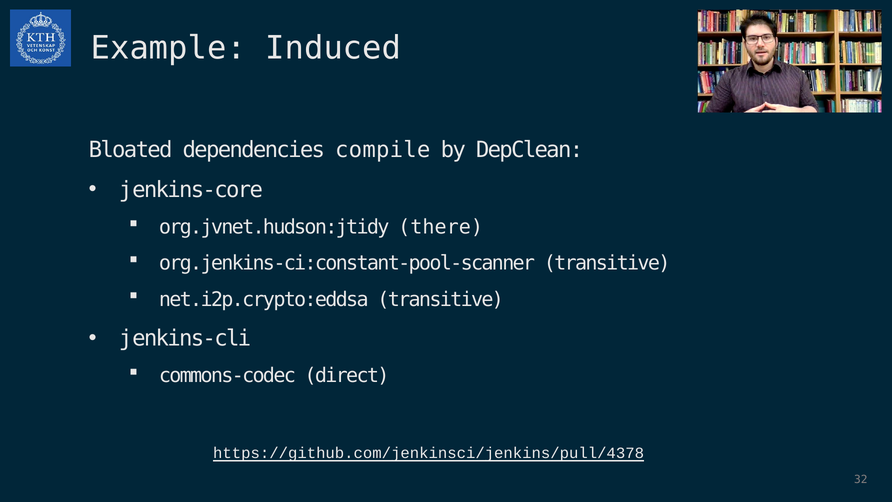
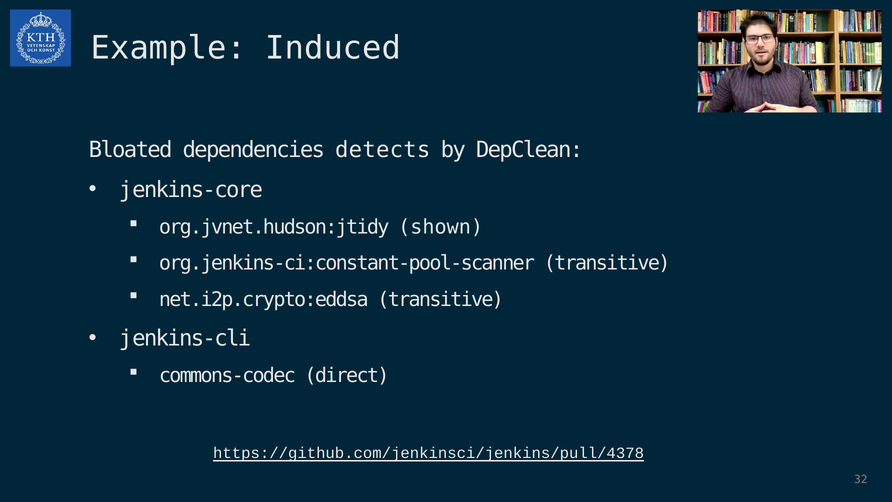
compile: compile -> detects
there: there -> shown
